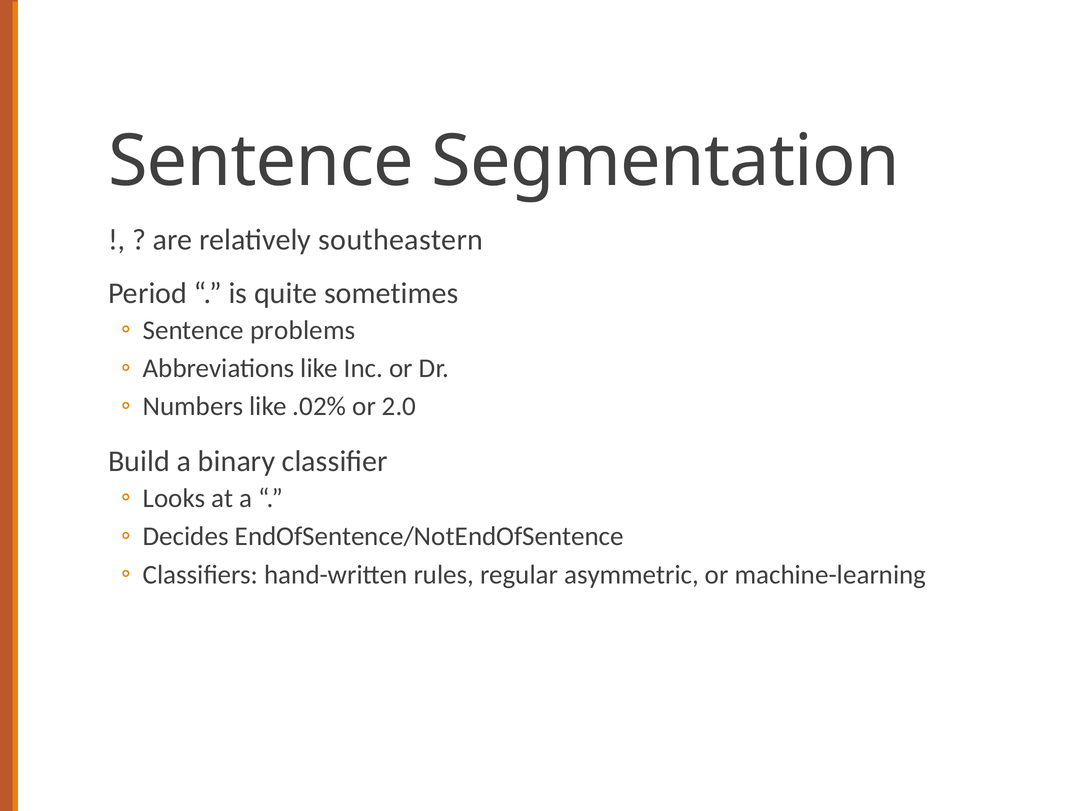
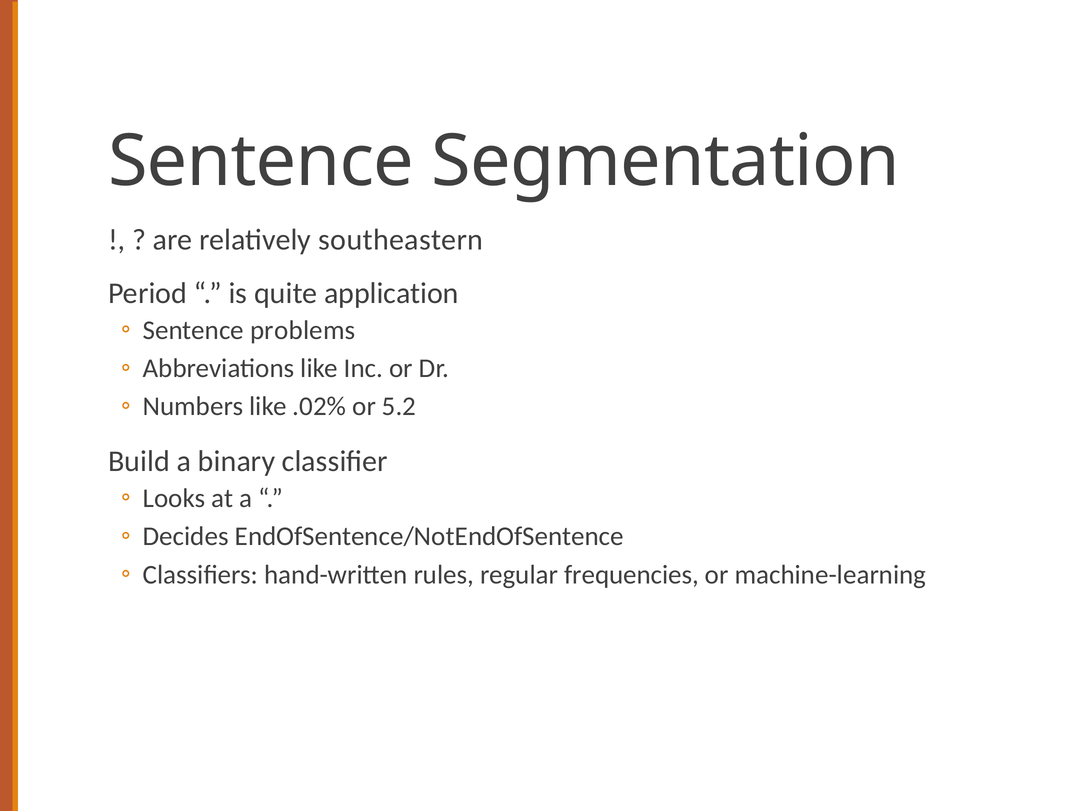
sometimes: sometimes -> application
2.0: 2.0 -> 5.2
asymmetric: asymmetric -> frequencies
